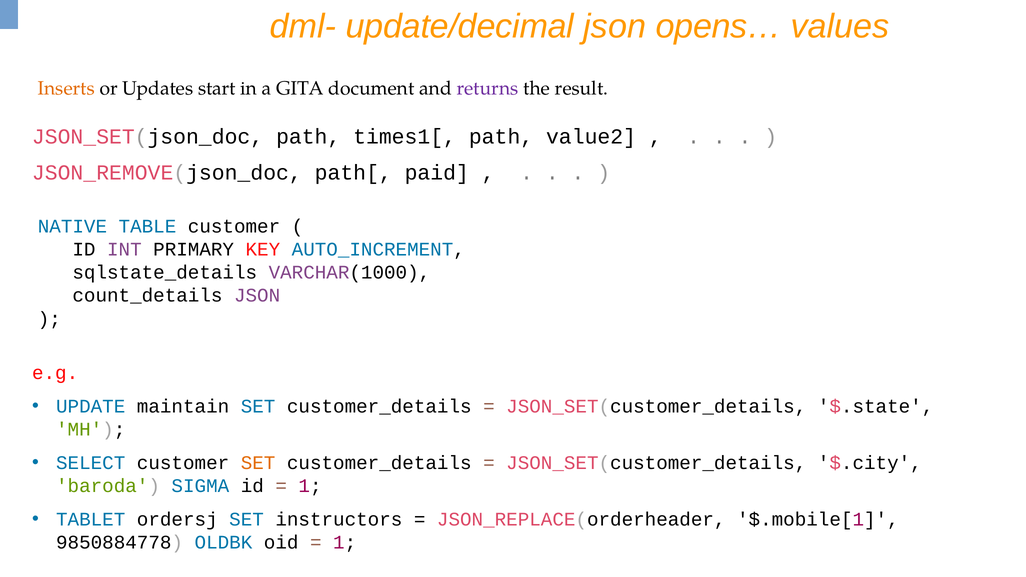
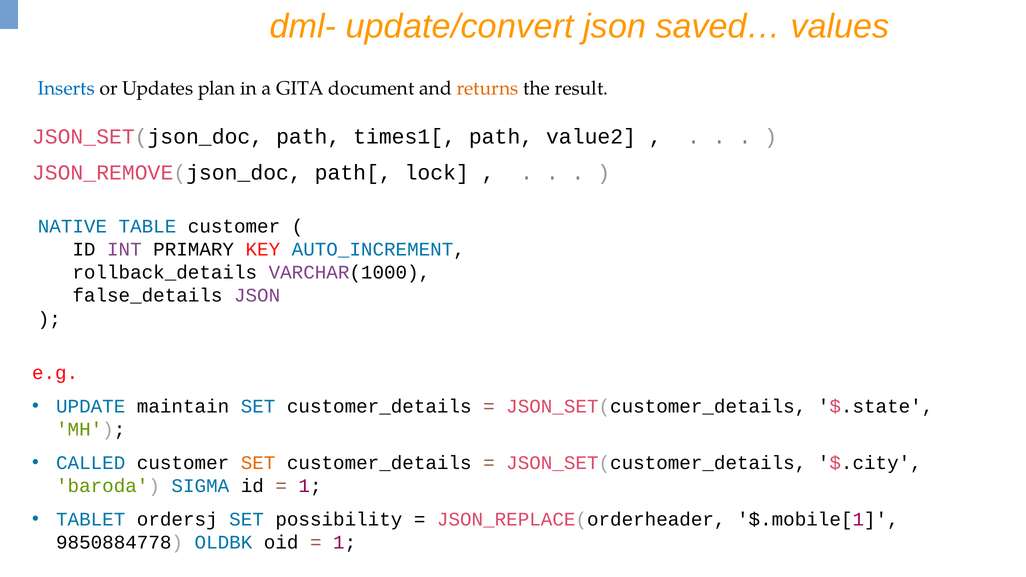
update/decimal: update/decimal -> update/convert
opens…: opens… -> saved…
Inserts colour: orange -> blue
start: start -> plan
returns colour: purple -> orange
paid: paid -> lock
sqlstate_details: sqlstate_details -> rollback_details
count_details: count_details -> false_details
SELECT: SELECT -> CALLED
instructors: instructors -> possibility
